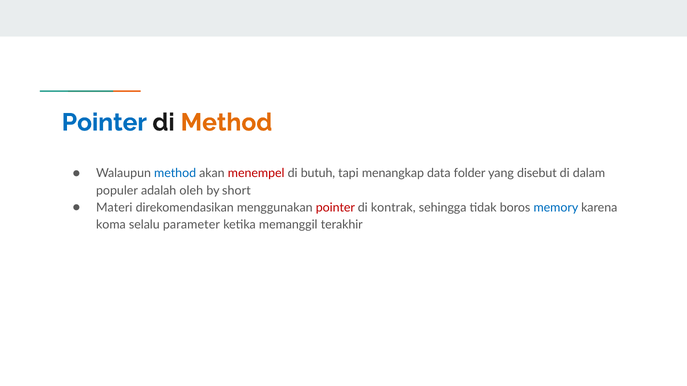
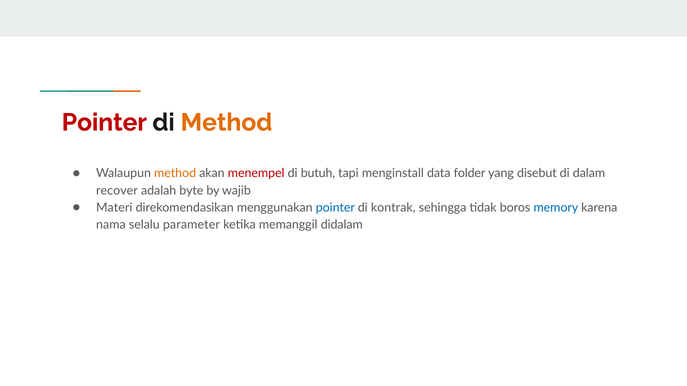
Pointer at (104, 123) colour: blue -> red
method at (175, 174) colour: blue -> orange
menangkap: menangkap -> menginstall
populer: populer -> recover
oleh: oleh -> byte
short: short -> wajib
pointer at (335, 208) colour: red -> blue
koma: koma -> nama
terakhir: terakhir -> didalam
